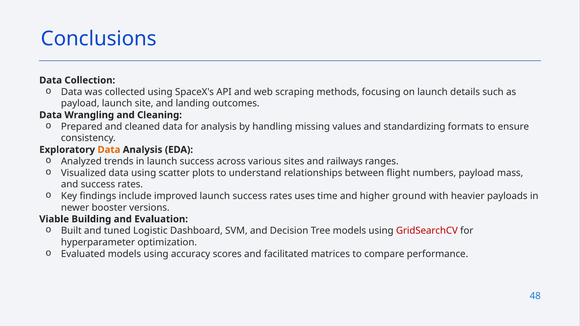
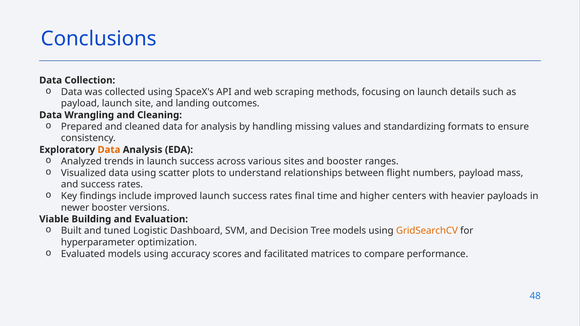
and railways: railways -> booster
uses: uses -> final
ground: ground -> centers
GridSearchCV colour: red -> orange
